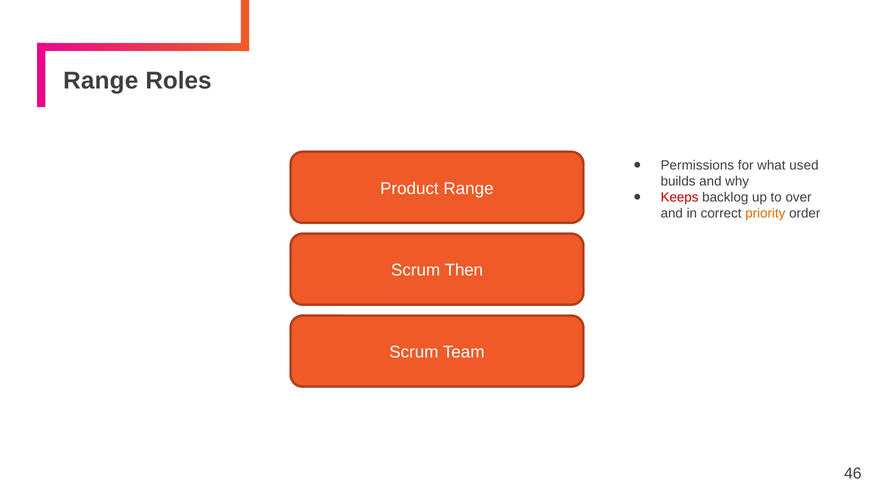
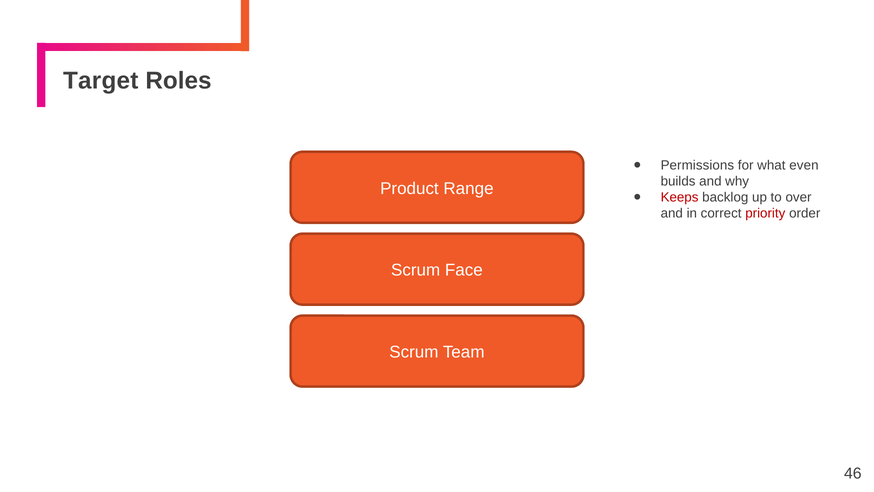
Range at (101, 81): Range -> Target
used: used -> even
priority colour: orange -> red
Then: Then -> Face
